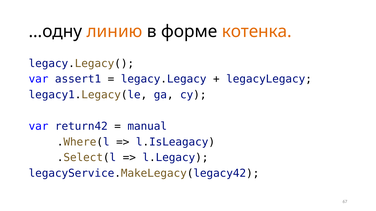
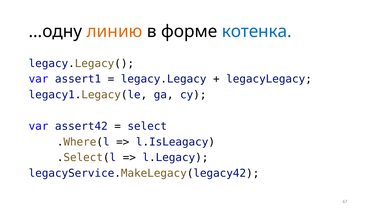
котенка colour: orange -> blue
return42: return42 -> assert42
manual: manual -> select
